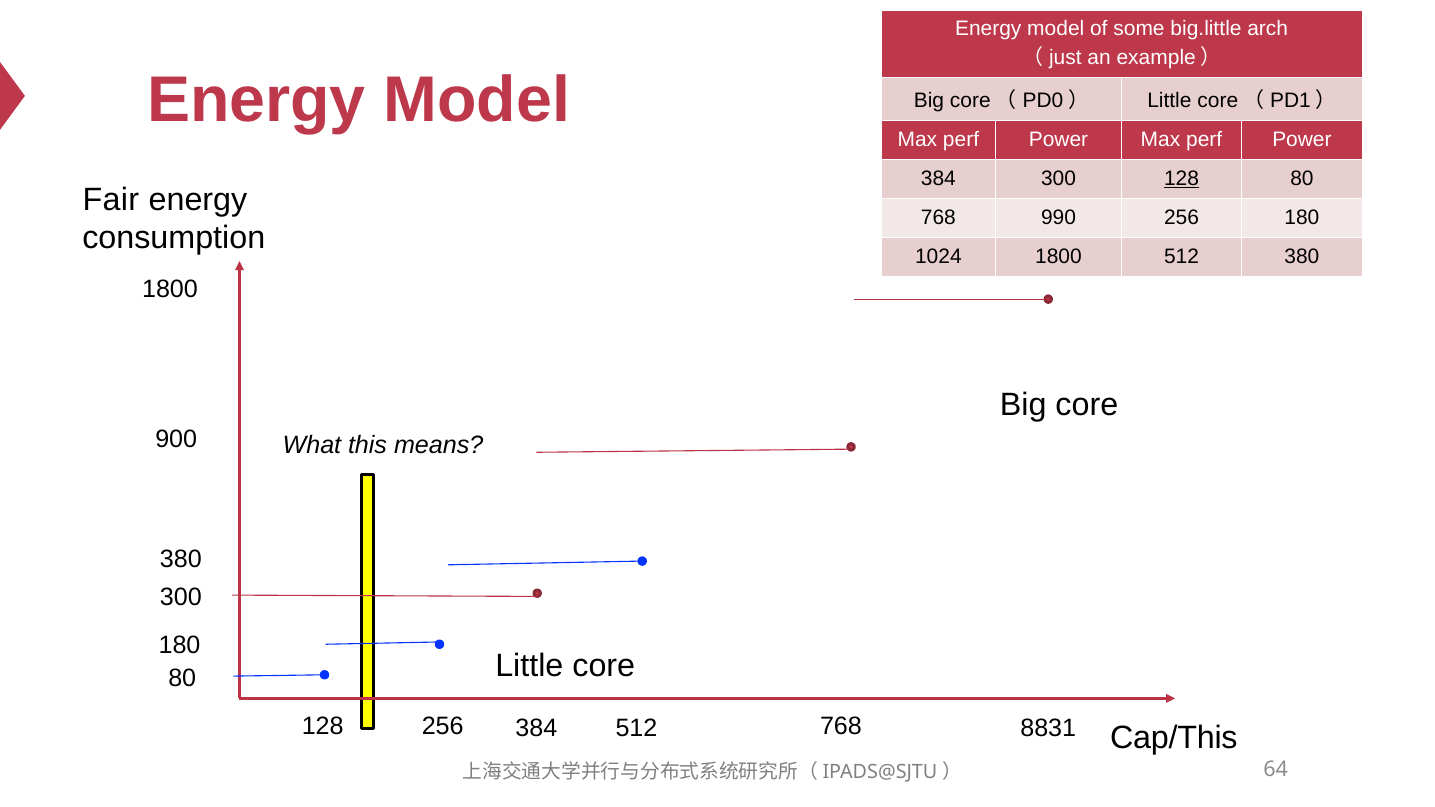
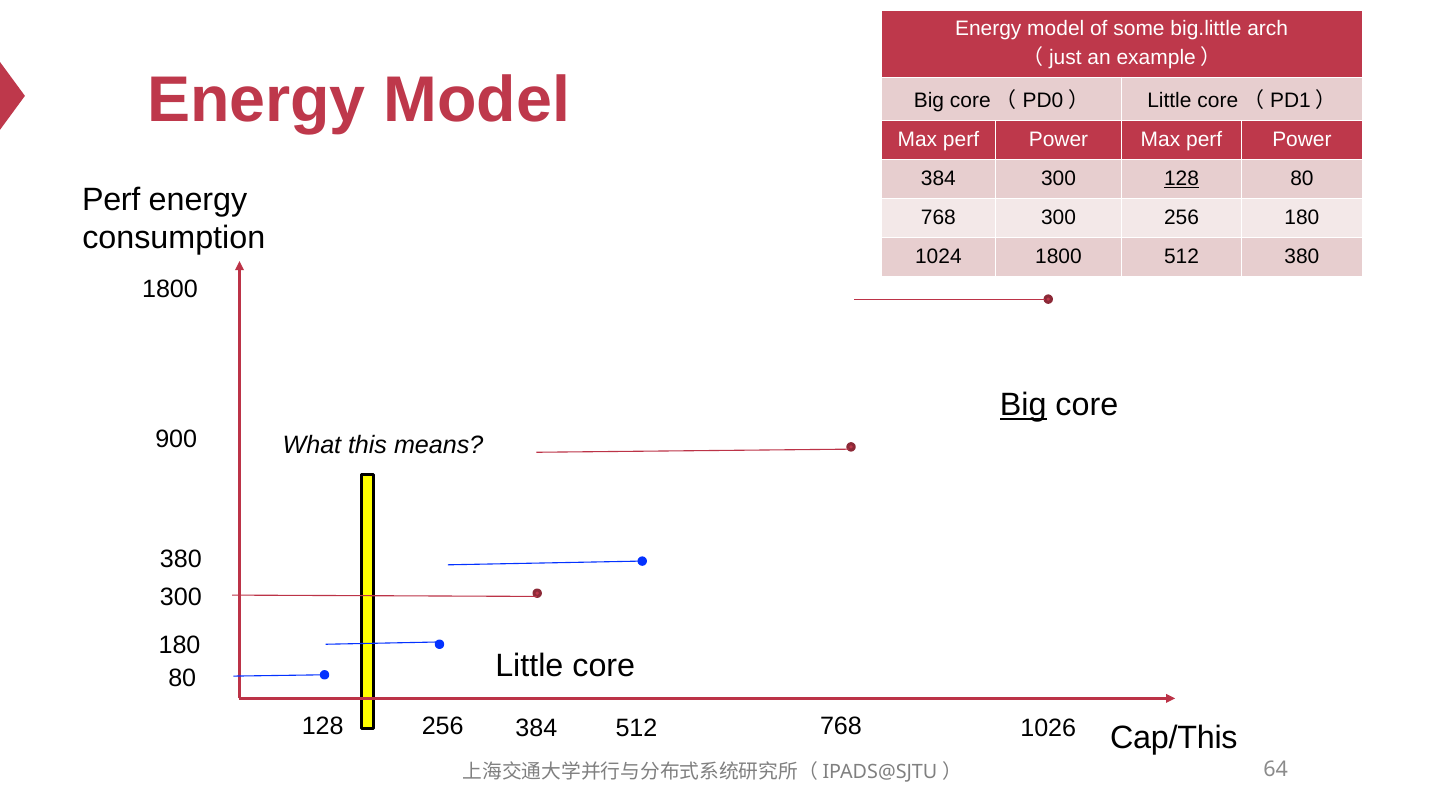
Fair at (111, 200): Fair -> Perf
768 990: 990 -> 300
Big at (1023, 405) underline: none -> present
8831: 8831 -> 1026
